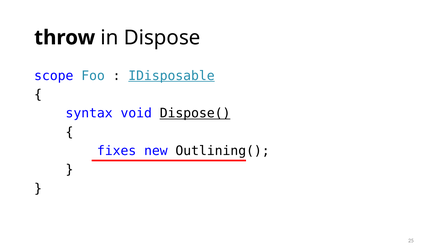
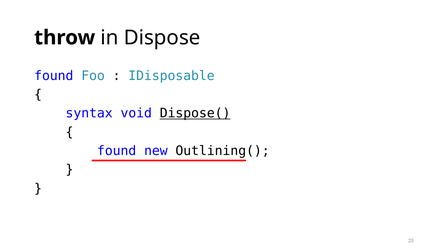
scope at (54, 76): scope -> found
IDisposable underline: present -> none
fixes at (117, 151): fixes -> found
